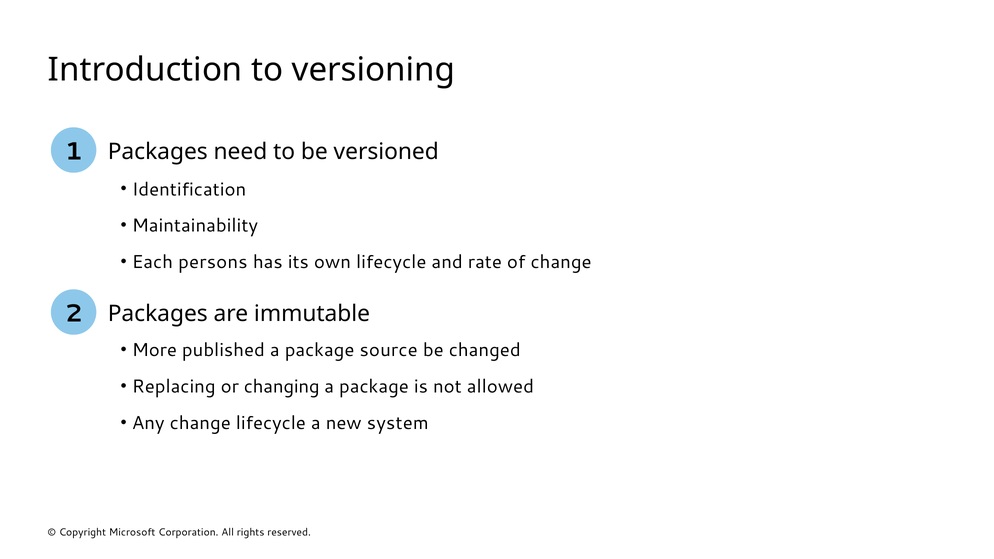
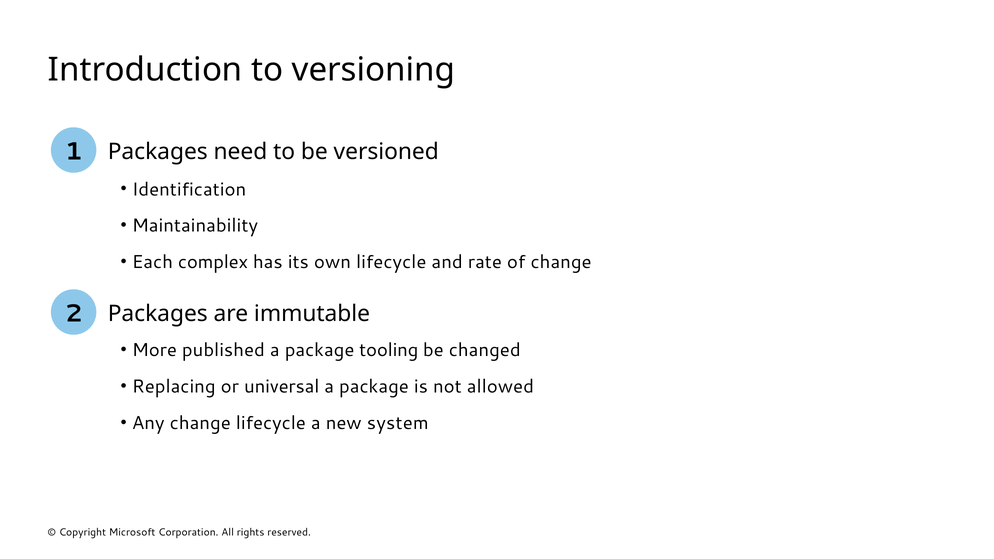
persons: persons -> complex
source: source -> tooling
changing: changing -> universal
